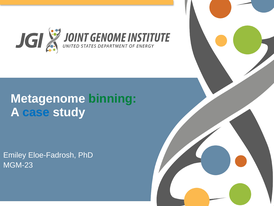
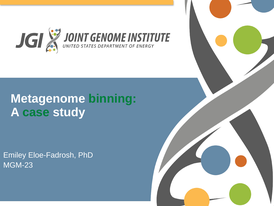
case colour: blue -> green
